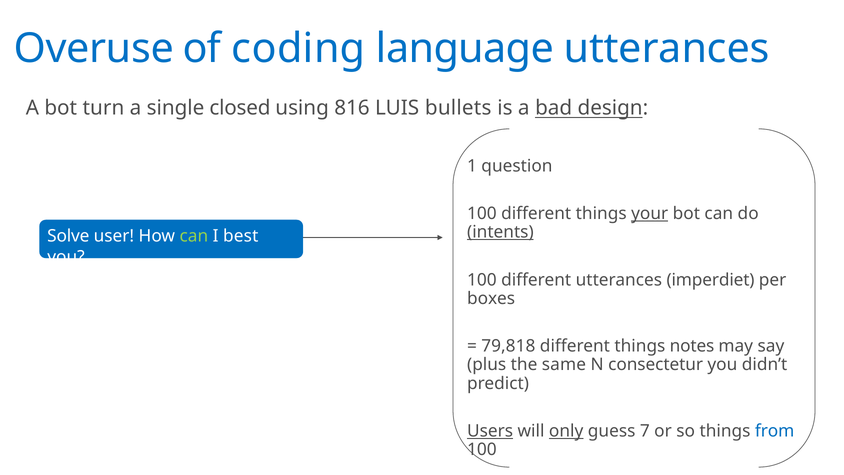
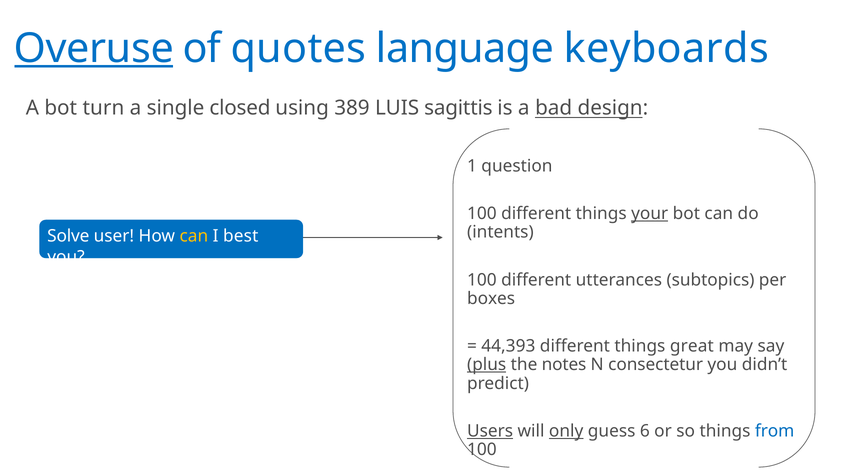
Overuse underline: none -> present
coding: coding -> quotes
language utterances: utterances -> keyboards
816: 816 -> 389
bullets: bullets -> sagittis
intents underline: present -> none
can at (194, 236) colour: light green -> yellow
imperdiet: imperdiet -> subtopics
79,818: 79,818 -> 44,393
notes: notes -> great
plus underline: none -> present
same: same -> notes
7: 7 -> 6
